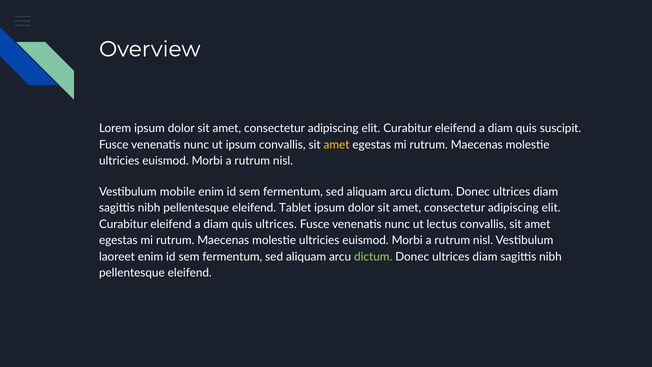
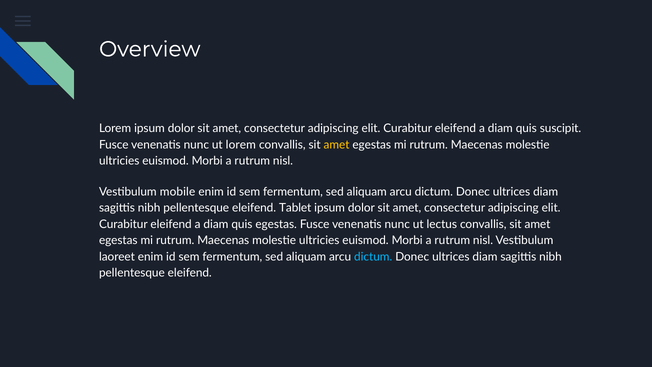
ut ipsum: ipsum -> lorem
quis ultrices: ultrices -> egestas
dictum at (373, 257) colour: light green -> light blue
